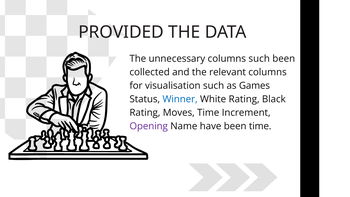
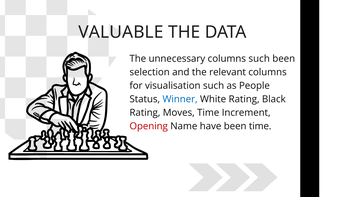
PROVIDED: PROVIDED -> VALUABLE
collected: collected -> selection
Games: Games -> People
Opening colour: purple -> red
